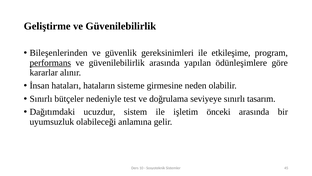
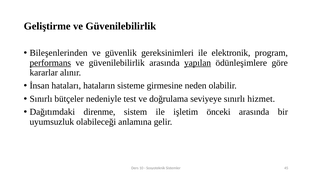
etkileşime: etkileşime -> elektronik
yapılan underline: none -> present
tasarım: tasarım -> hizmet
ucuzdur: ucuzdur -> direnme
